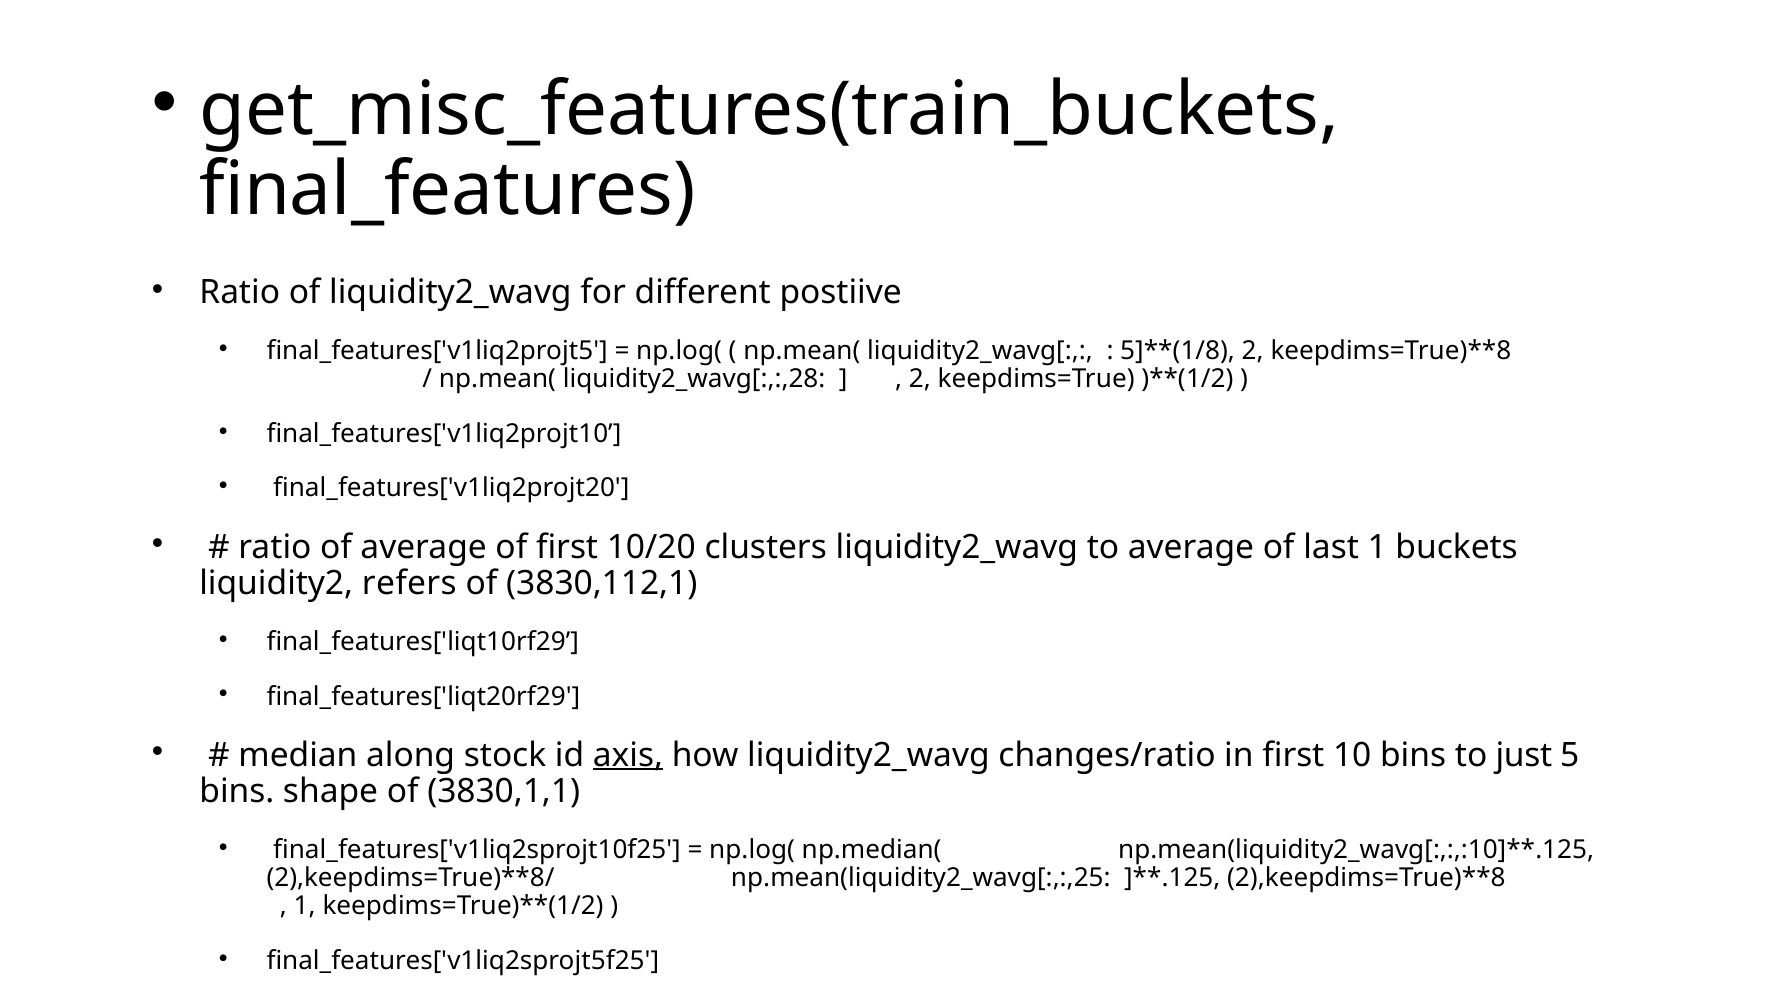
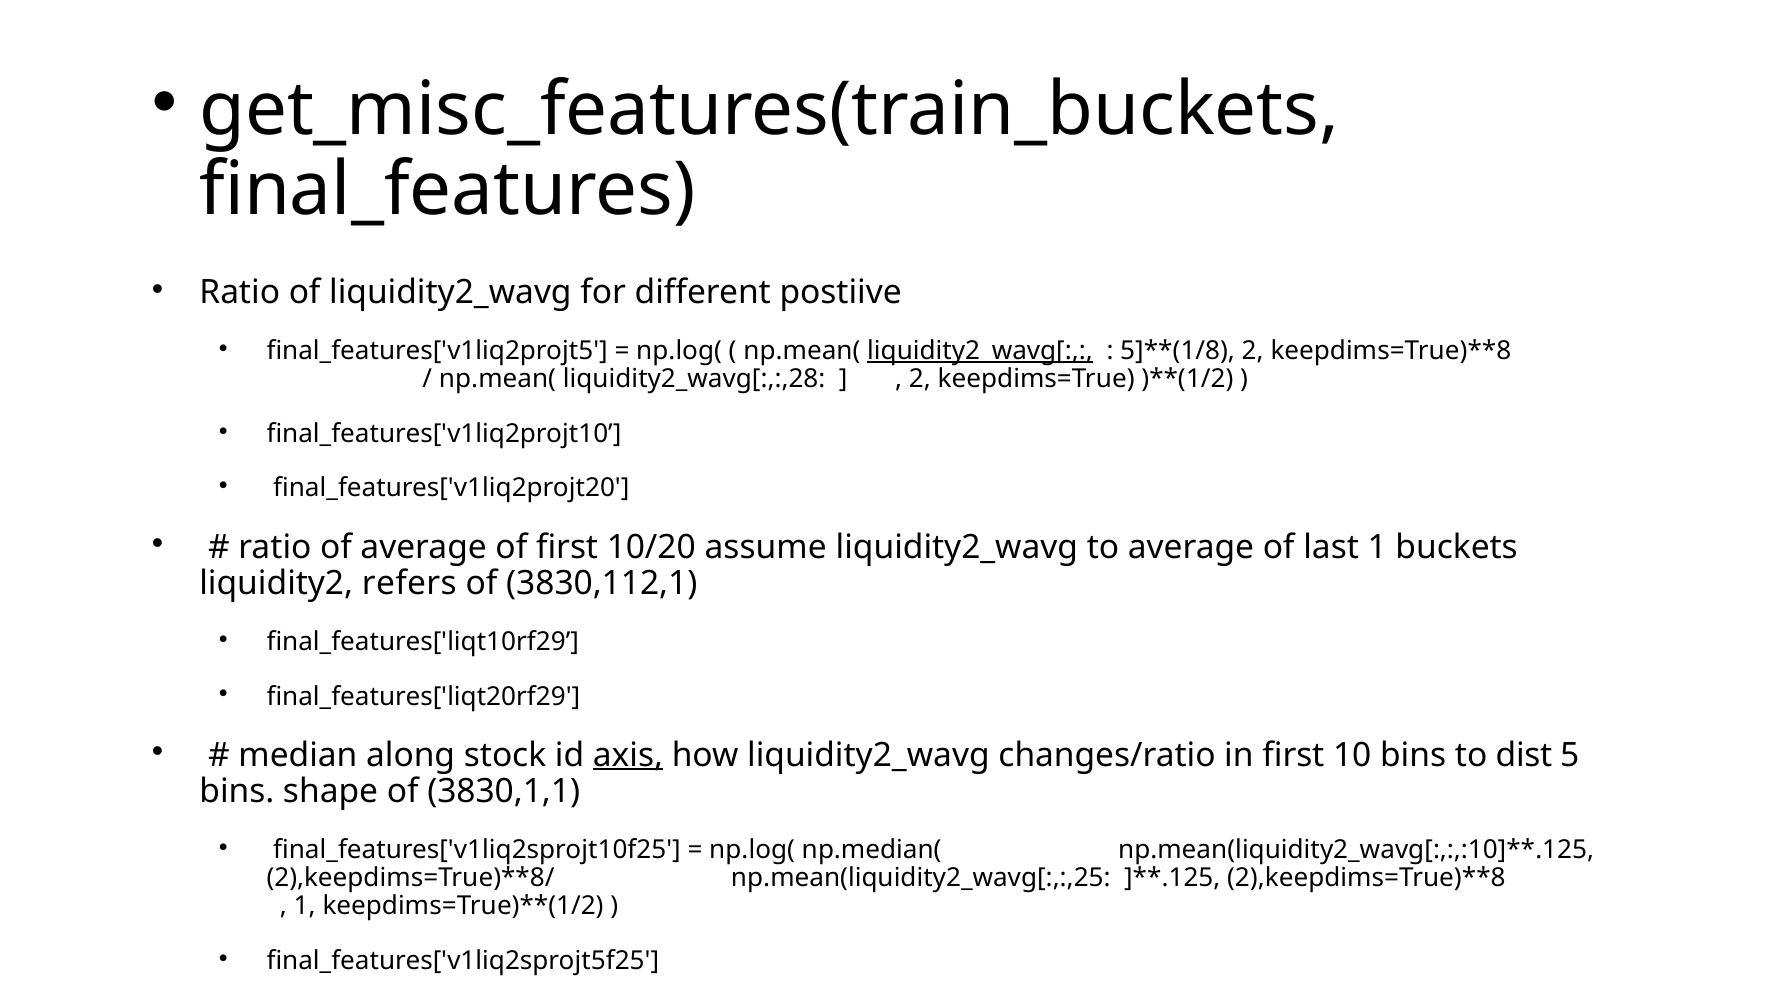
liquidity2_wavg[ underline: none -> present
clusters: clusters -> assume
just: just -> dist
